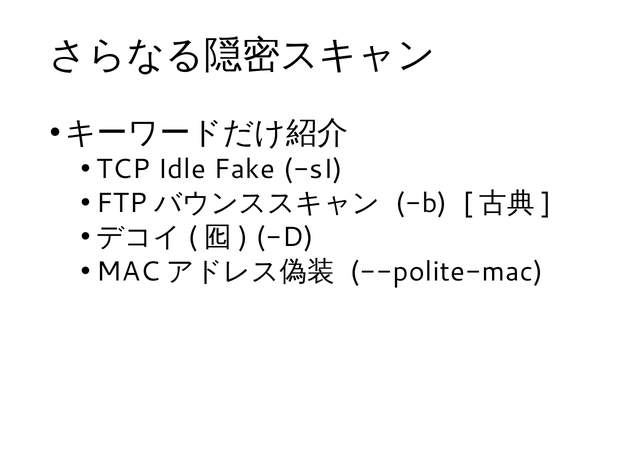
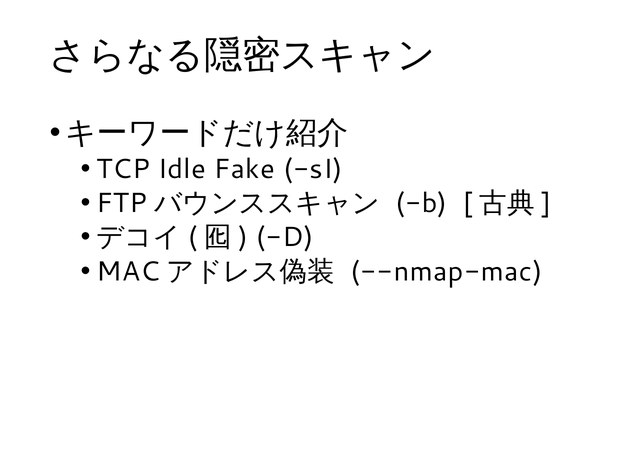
--polite-mac: --polite-mac -> --nmap-mac
